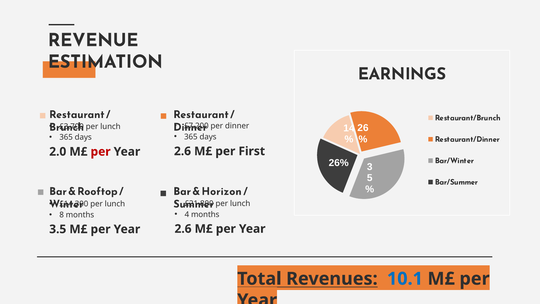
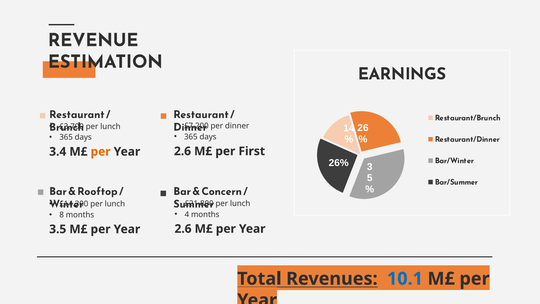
2.0: 2.0 -> 3.4
per at (101, 152) colour: red -> orange
Horizon: Horizon -> Concern
